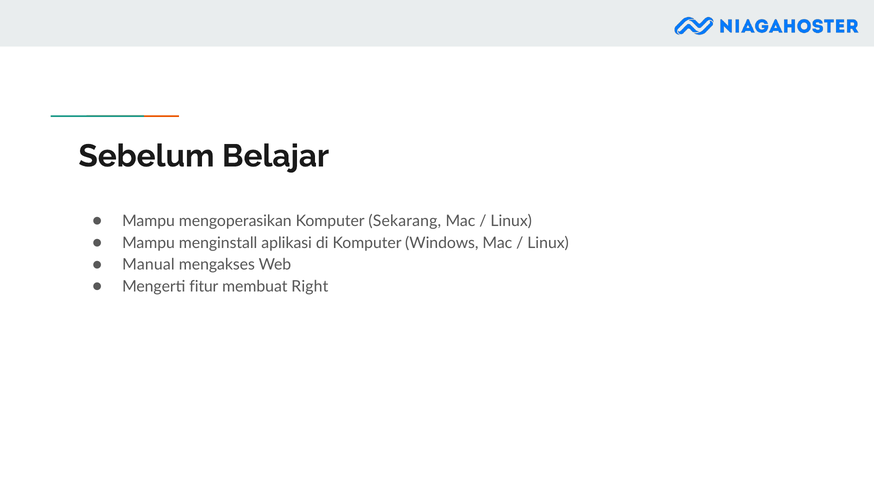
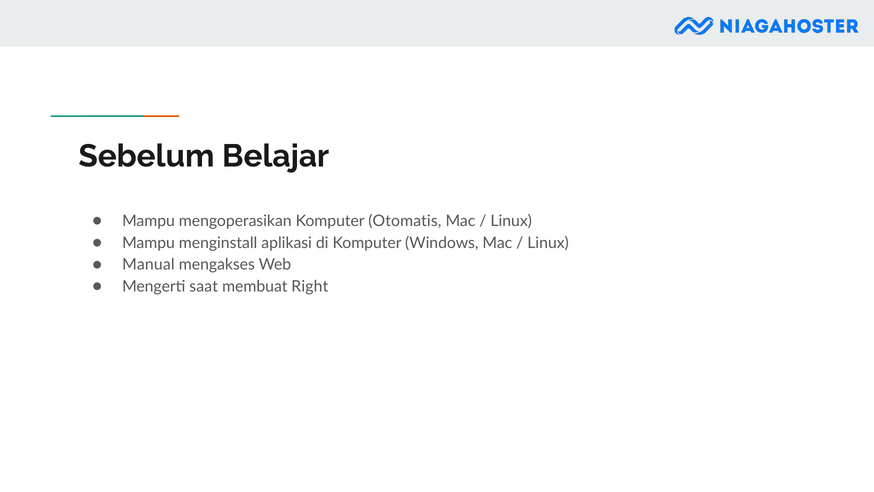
Sekarang: Sekarang -> Otomatis
fitur: fitur -> saat
